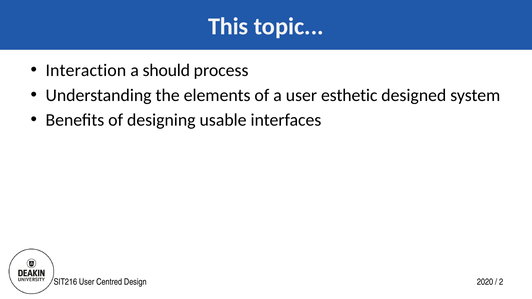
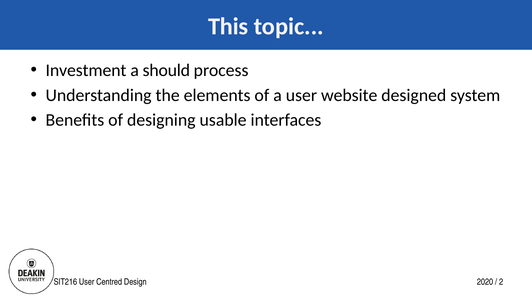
Interaction: Interaction -> Investment
esthetic: esthetic -> website
